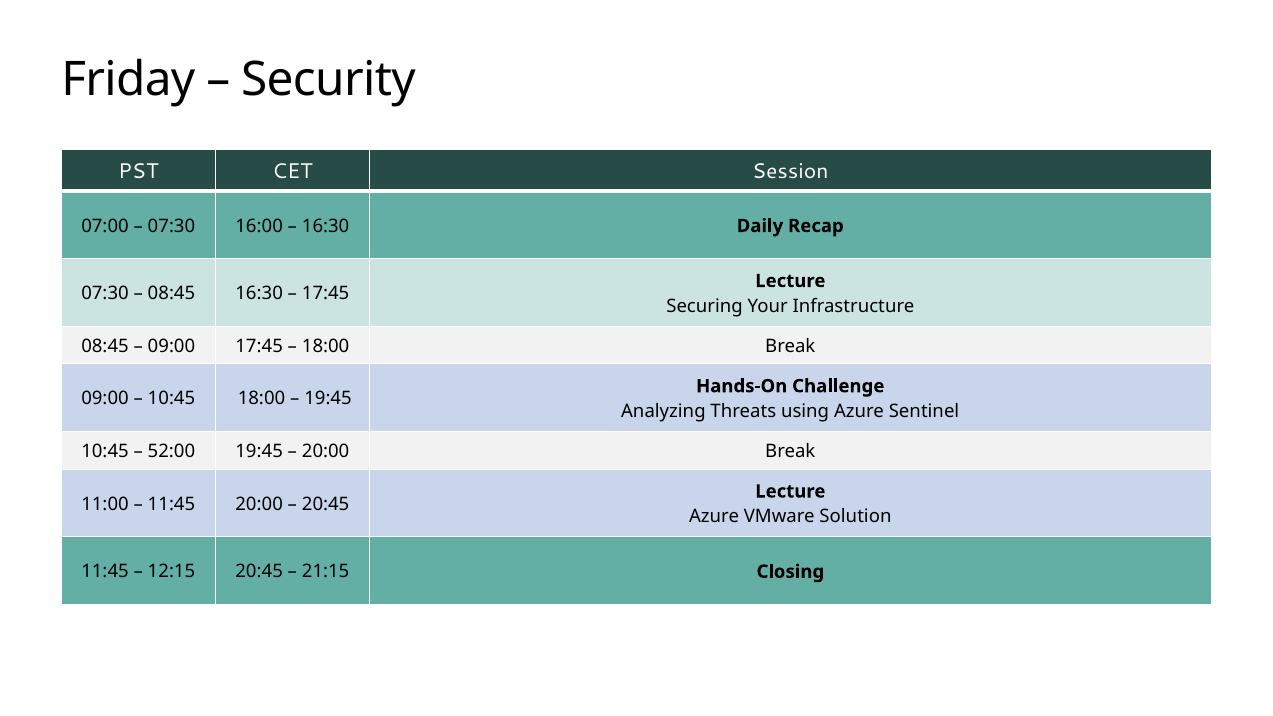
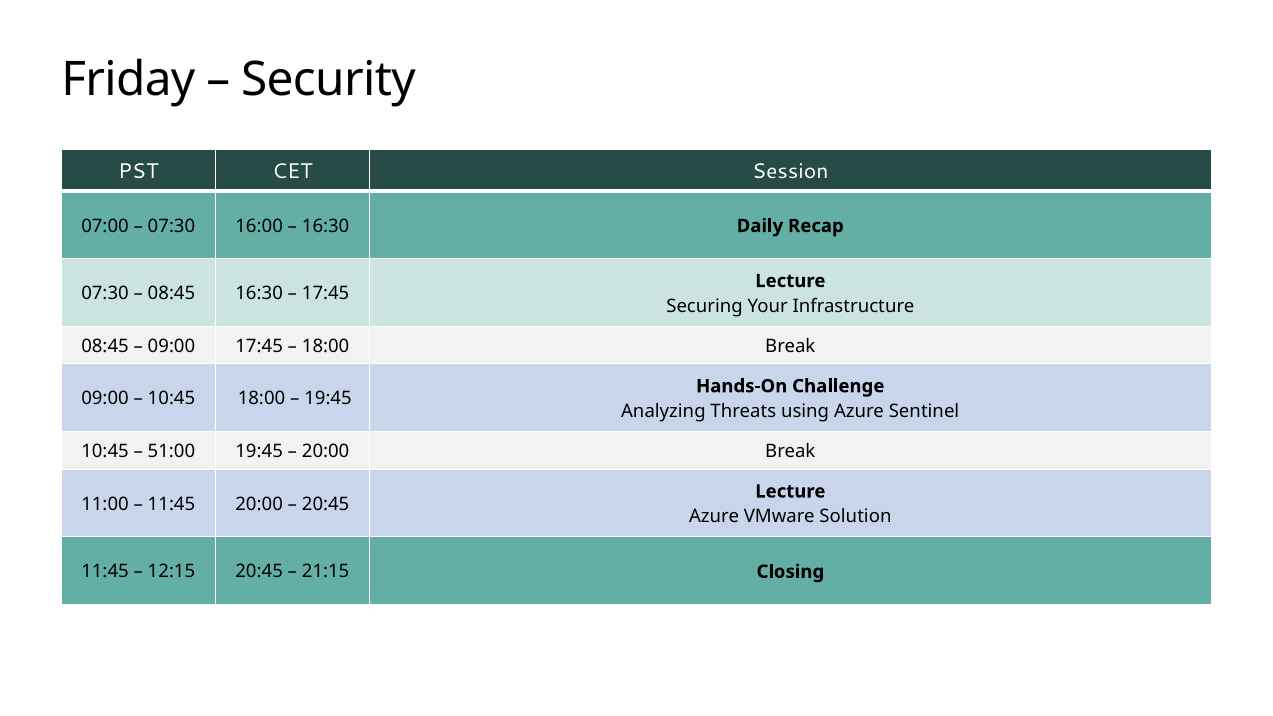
52:00: 52:00 -> 51:00
